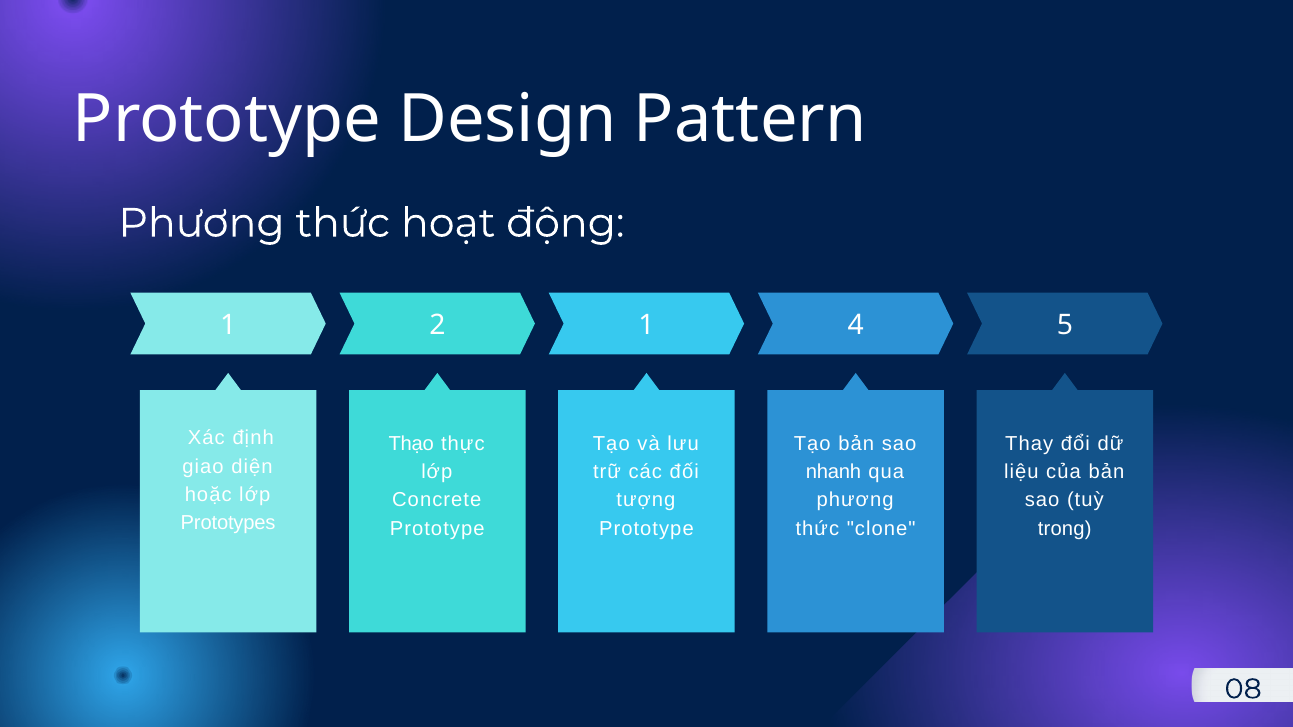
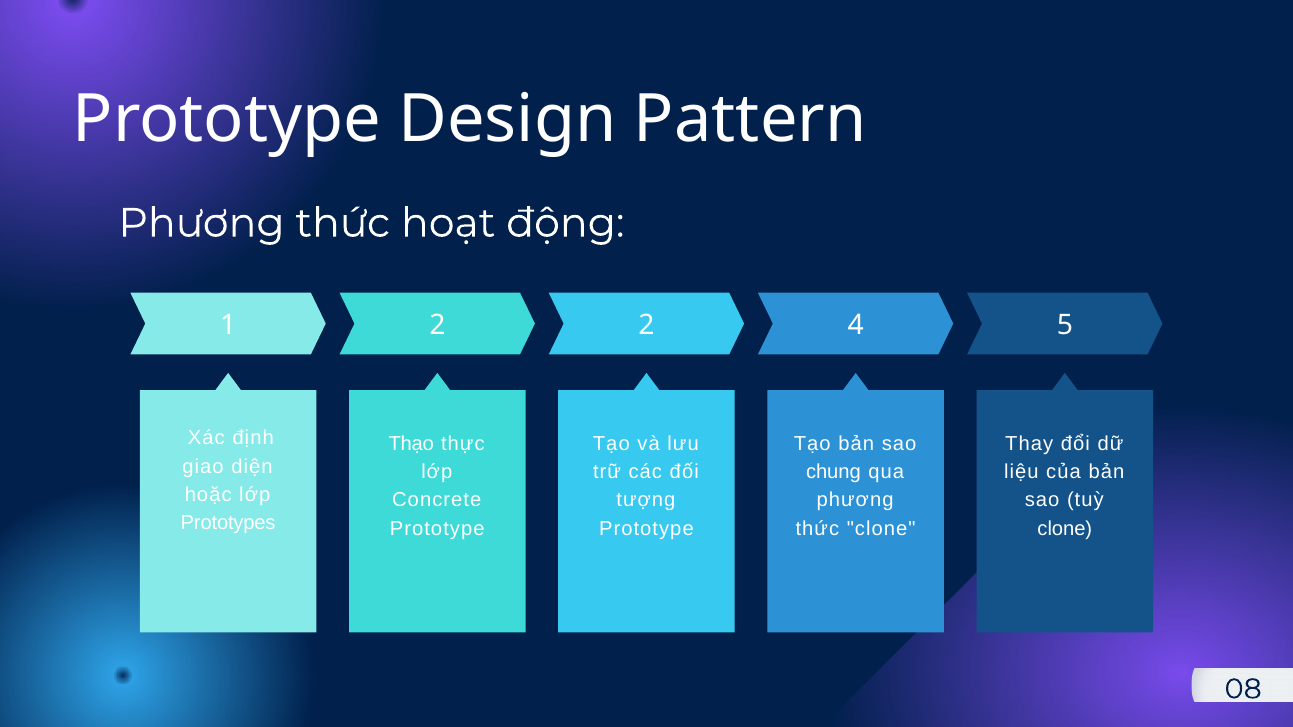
1 1: 1 -> 2
nhanh: nhanh -> chung
trong at (1065, 529): trong -> clone
